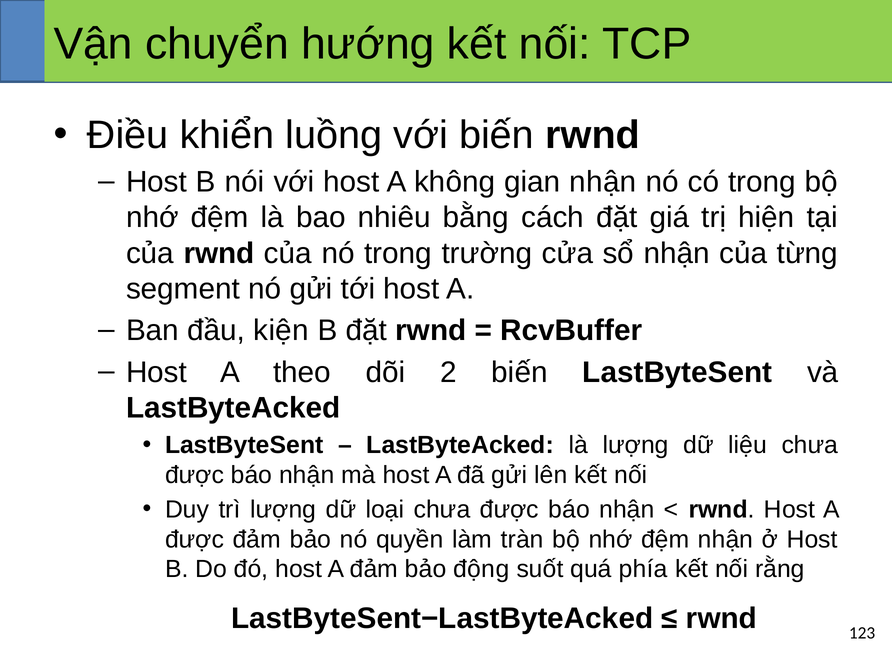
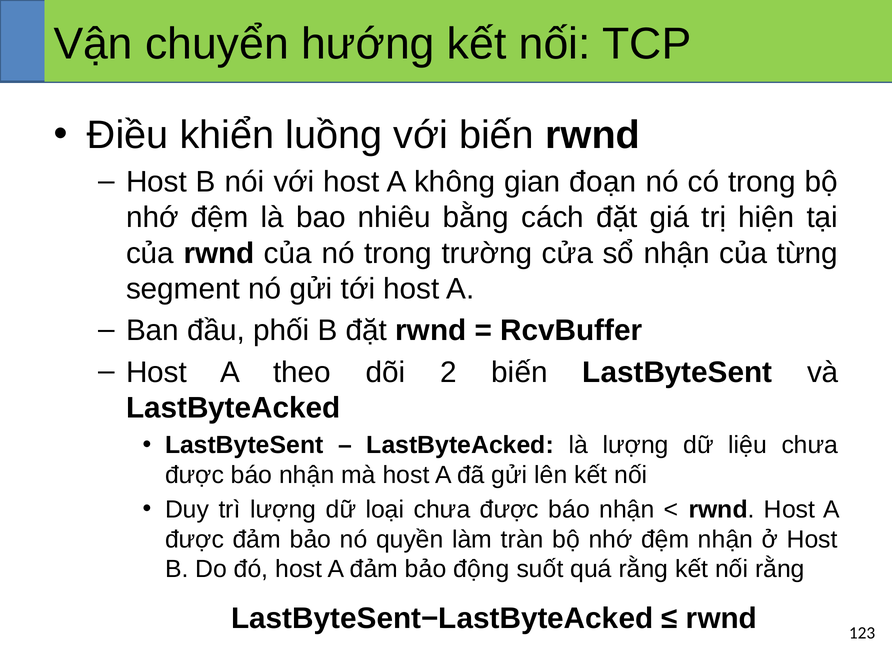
gian nhận: nhận -> đoạn
kiện: kiện -> phối
quá phía: phía -> rằng
